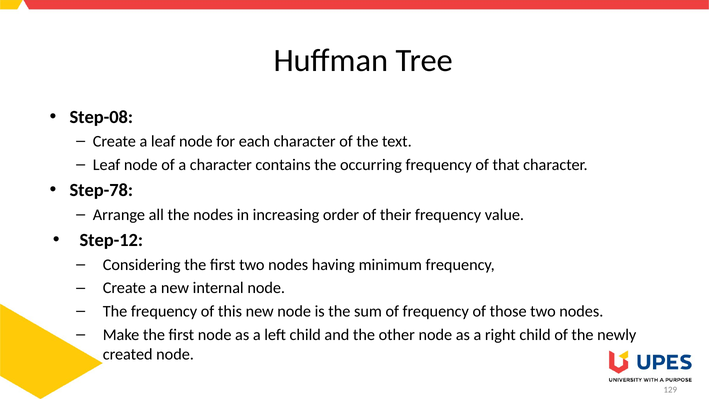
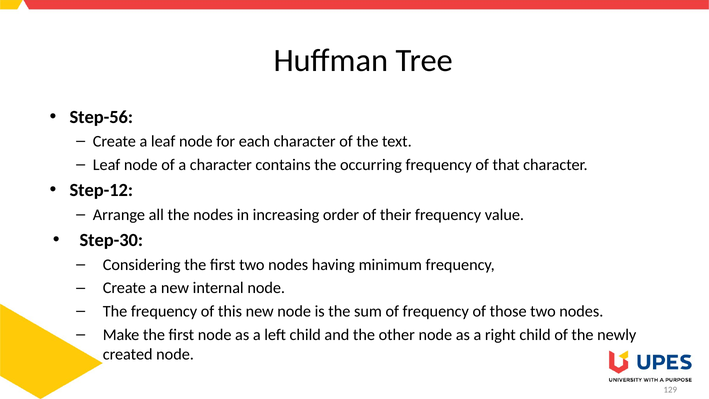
Step-08: Step-08 -> Step-56
Step-78: Step-78 -> Step-12
Step-12: Step-12 -> Step-30
